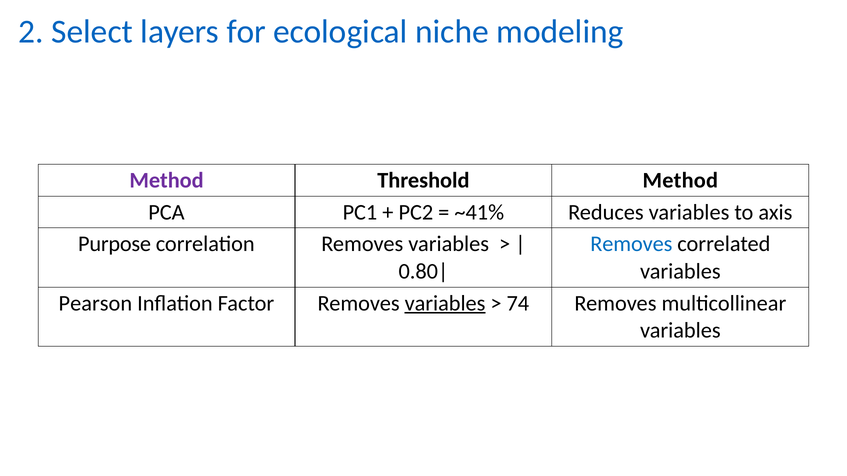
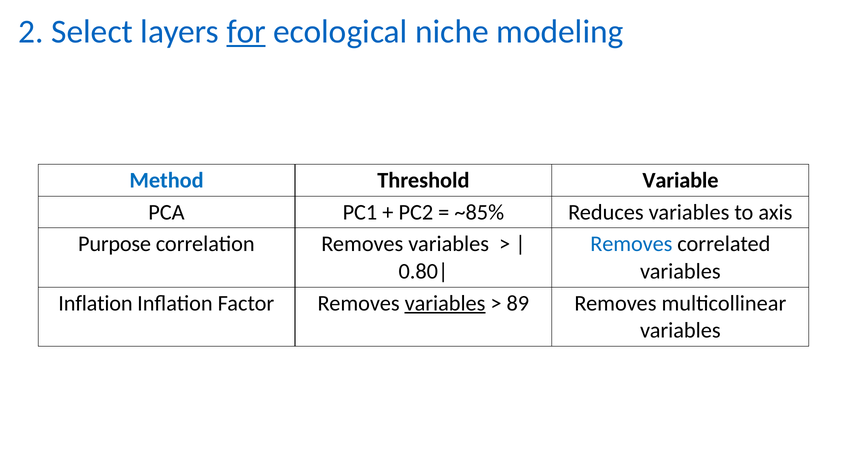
for underline: none -> present
Method at (167, 181) colour: purple -> blue
Threshold Method: Method -> Variable
~41%: ~41% -> ~85%
Pearson at (95, 303): Pearson -> Inflation
74: 74 -> 89
